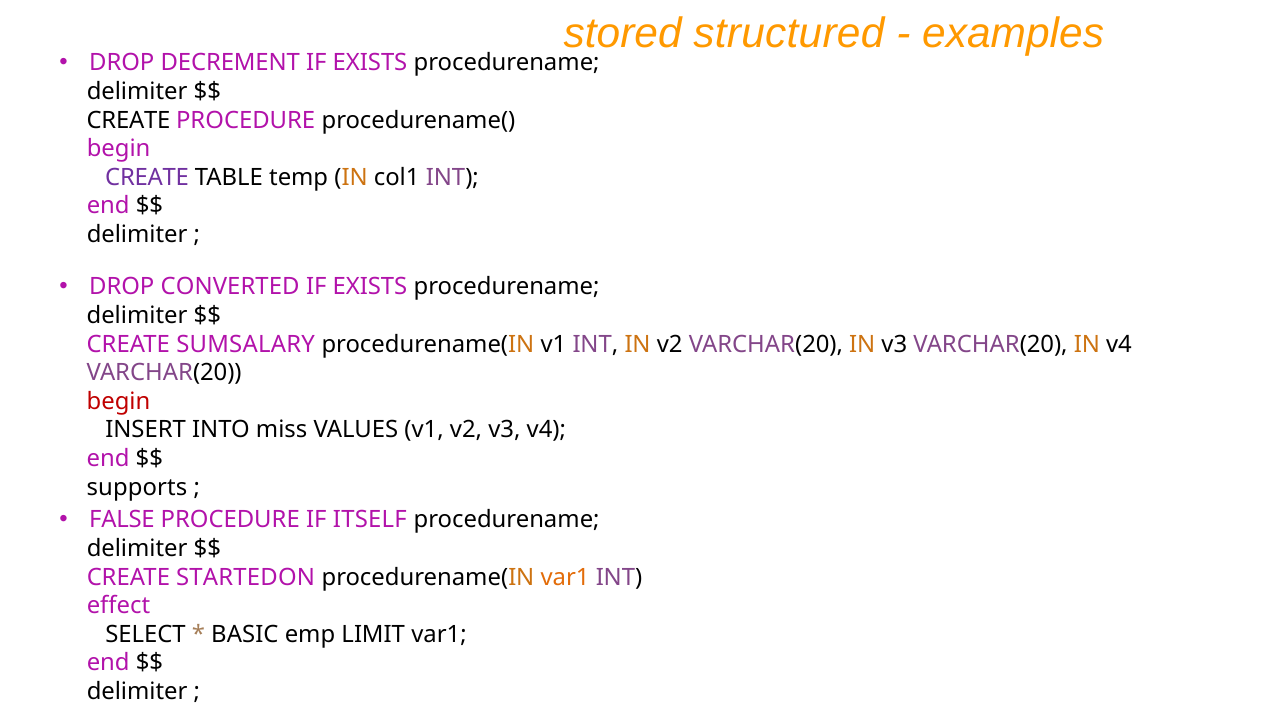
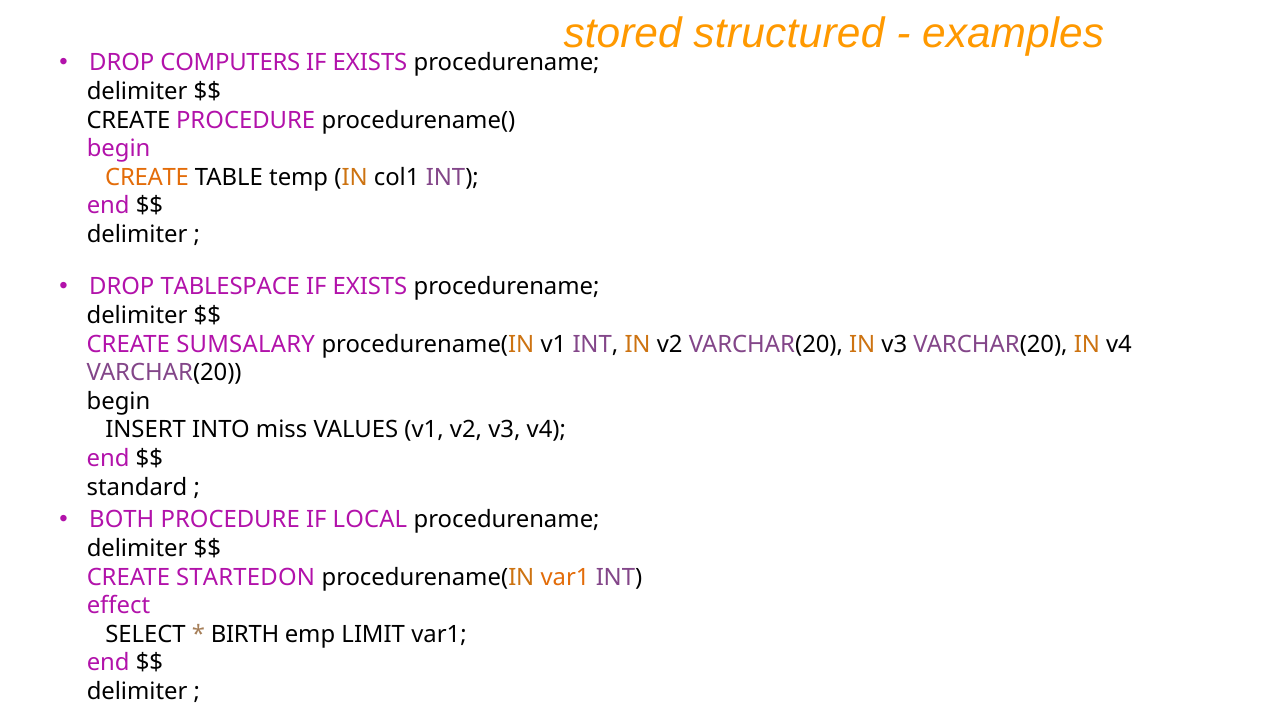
DECREMENT: DECREMENT -> COMPUTERS
CREATE at (147, 177) colour: purple -> orange
CONVERTED: CONVERTED -> TABLESPACE
begin at (119, 401) colour: red -> black
supports: supports -> standard
FALSE: FALSE -> BOTH
ITSELF: ITSELF -> LOCAL
BASIC: BASIC -> BIRTH
